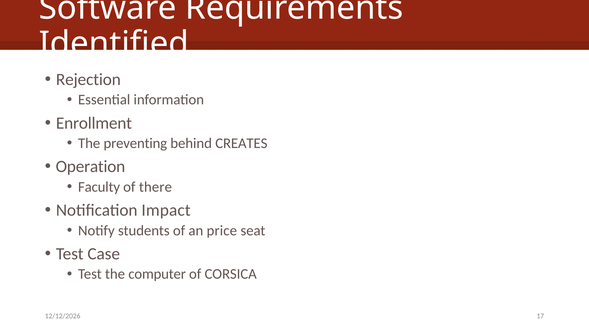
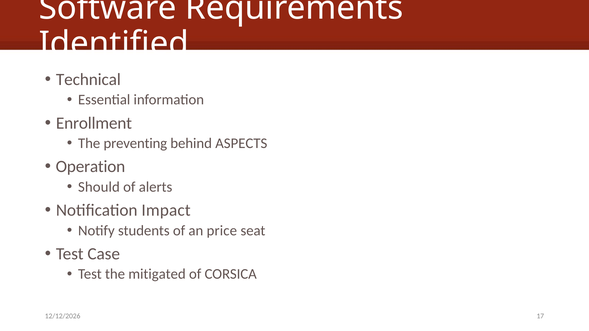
Rejection: Rejection -> Technical
CREATES: CREATES -> ASPECTS
Faculty: Faculty -> Should
there: there -> alerts
computer: computer -> mitigated
